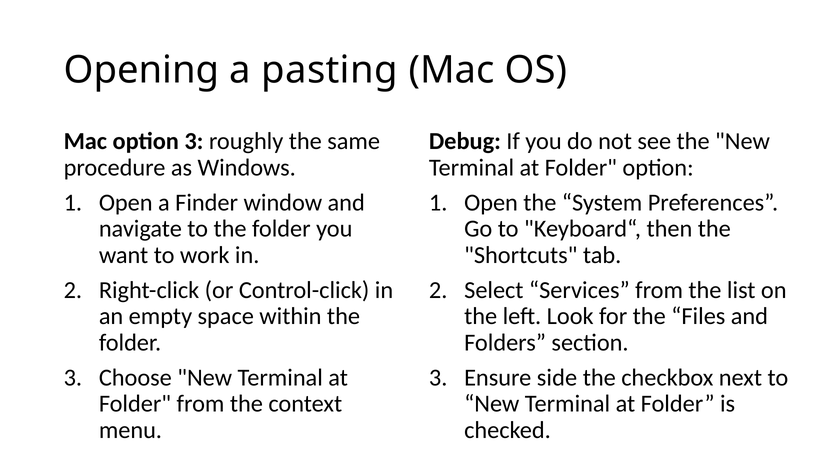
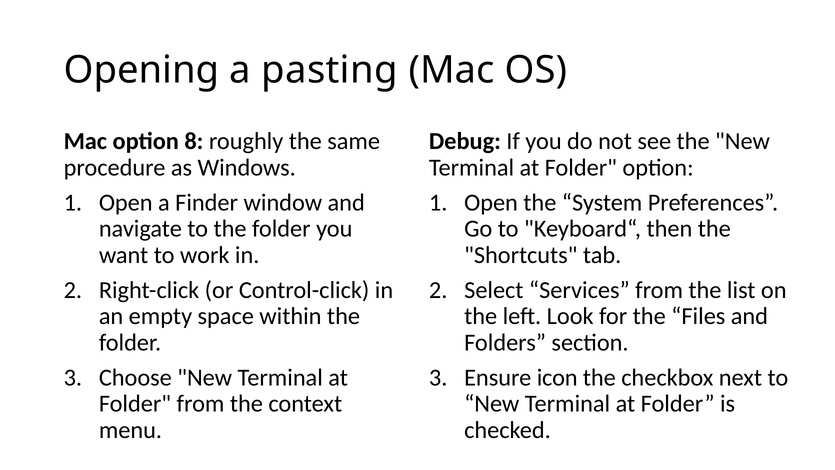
option 3: 3 -> 8
side: side -> icon
